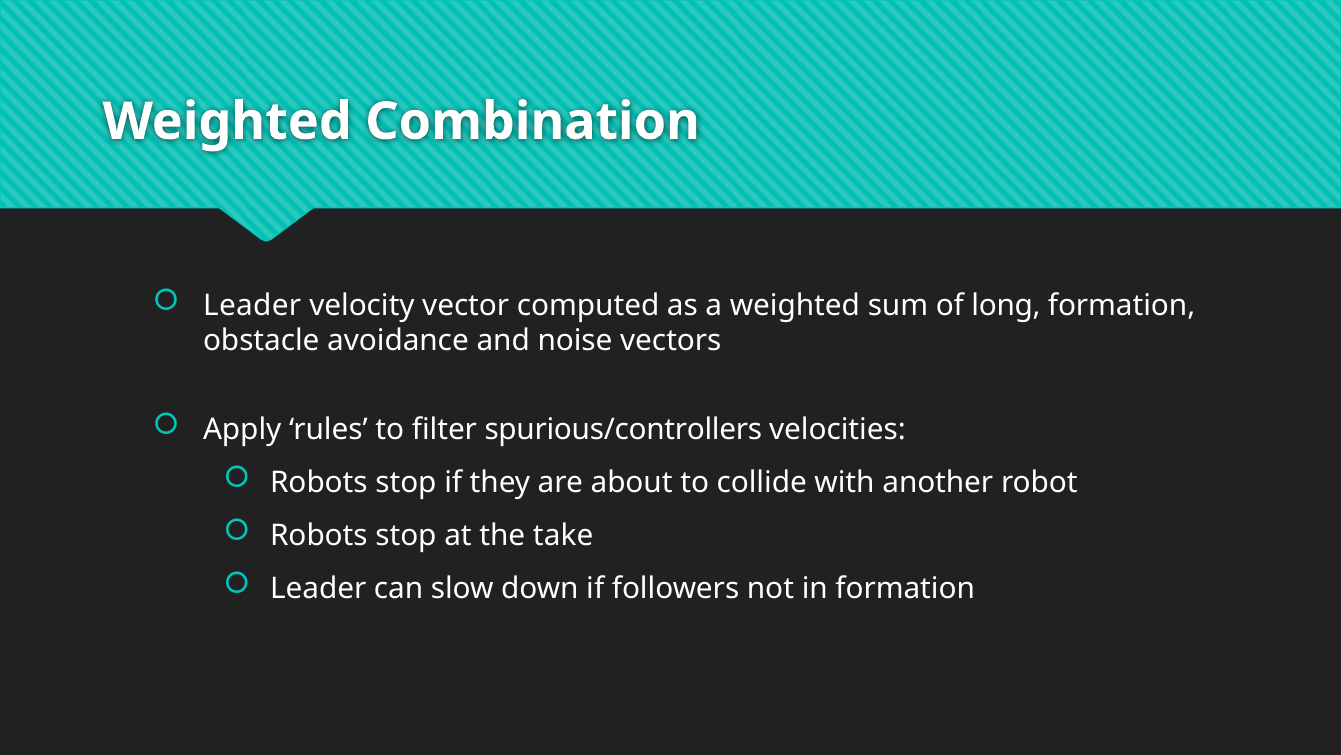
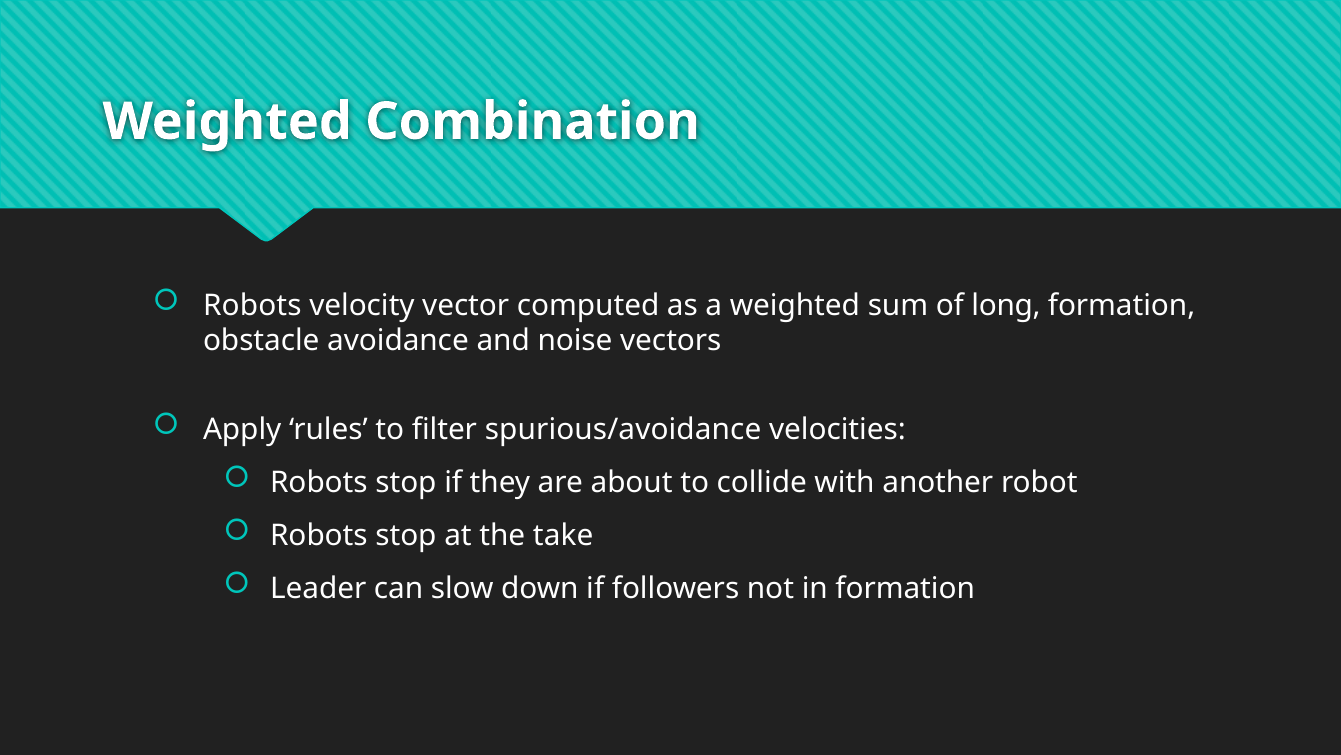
Leader at (252, 305): Leader -> Robots
spurious/controllers: spurious/controllers -> spurious/avoidance
